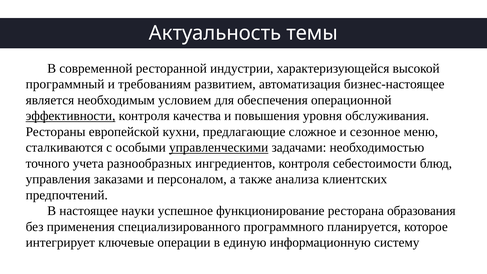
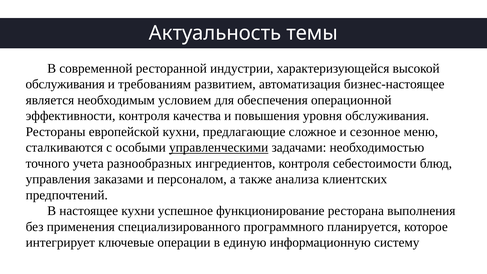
программный at (65, 84): программный -> обслуживания
эффективности underline: present -> none
настоящее науки: науки -> кухни
образования: образования -> выполнения
